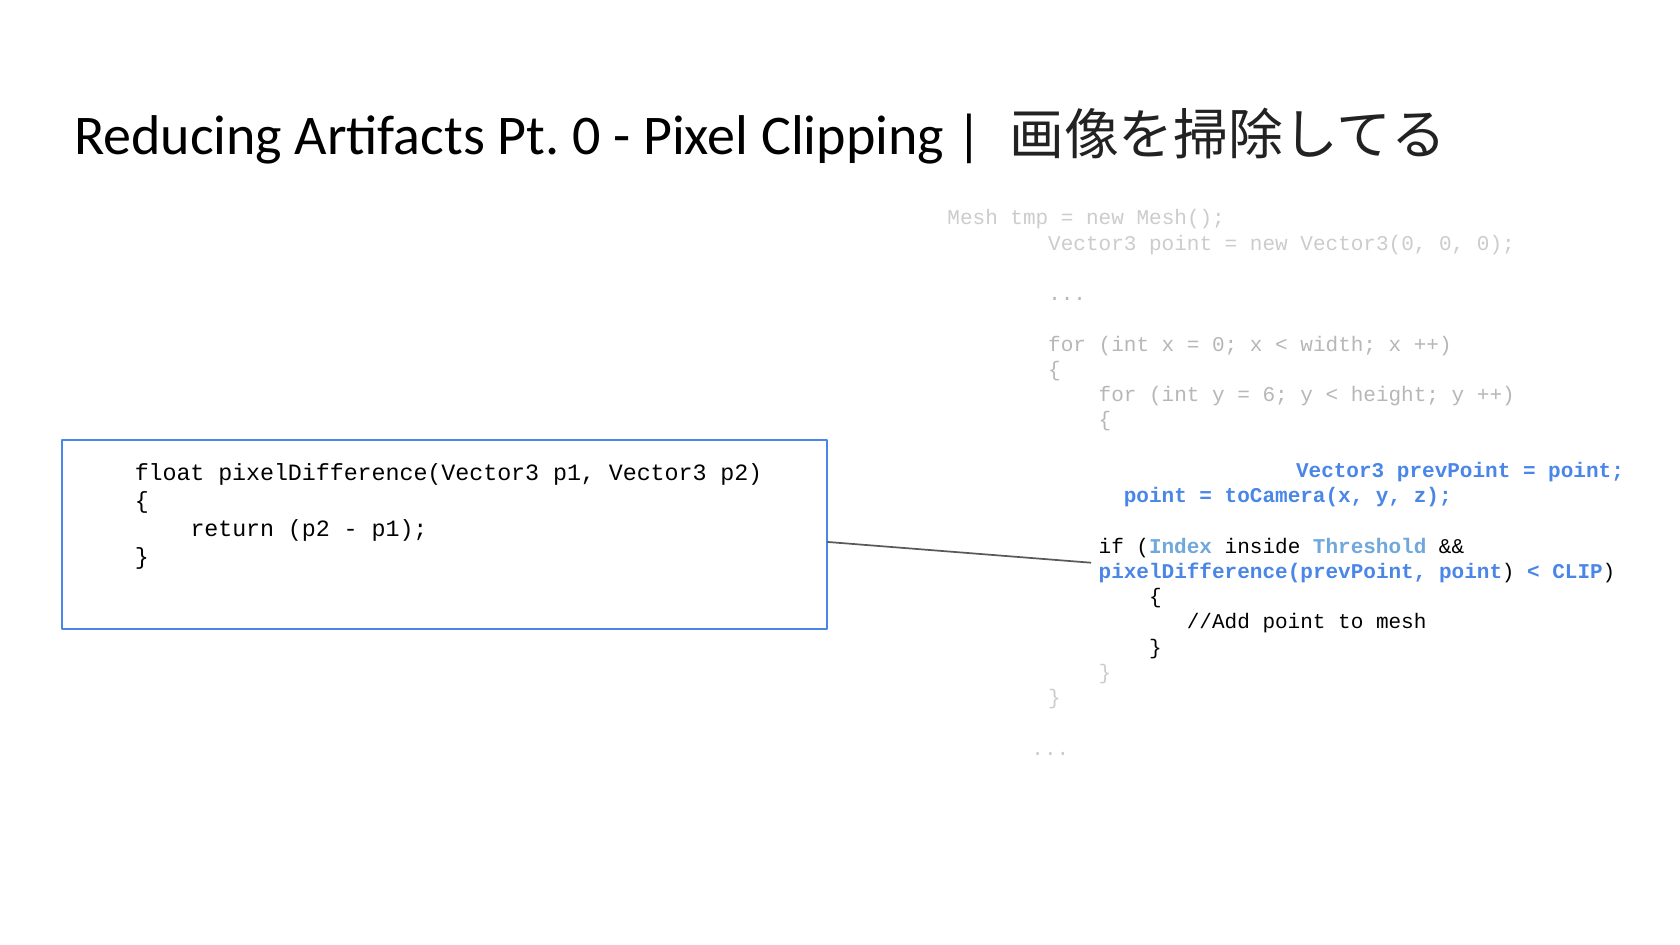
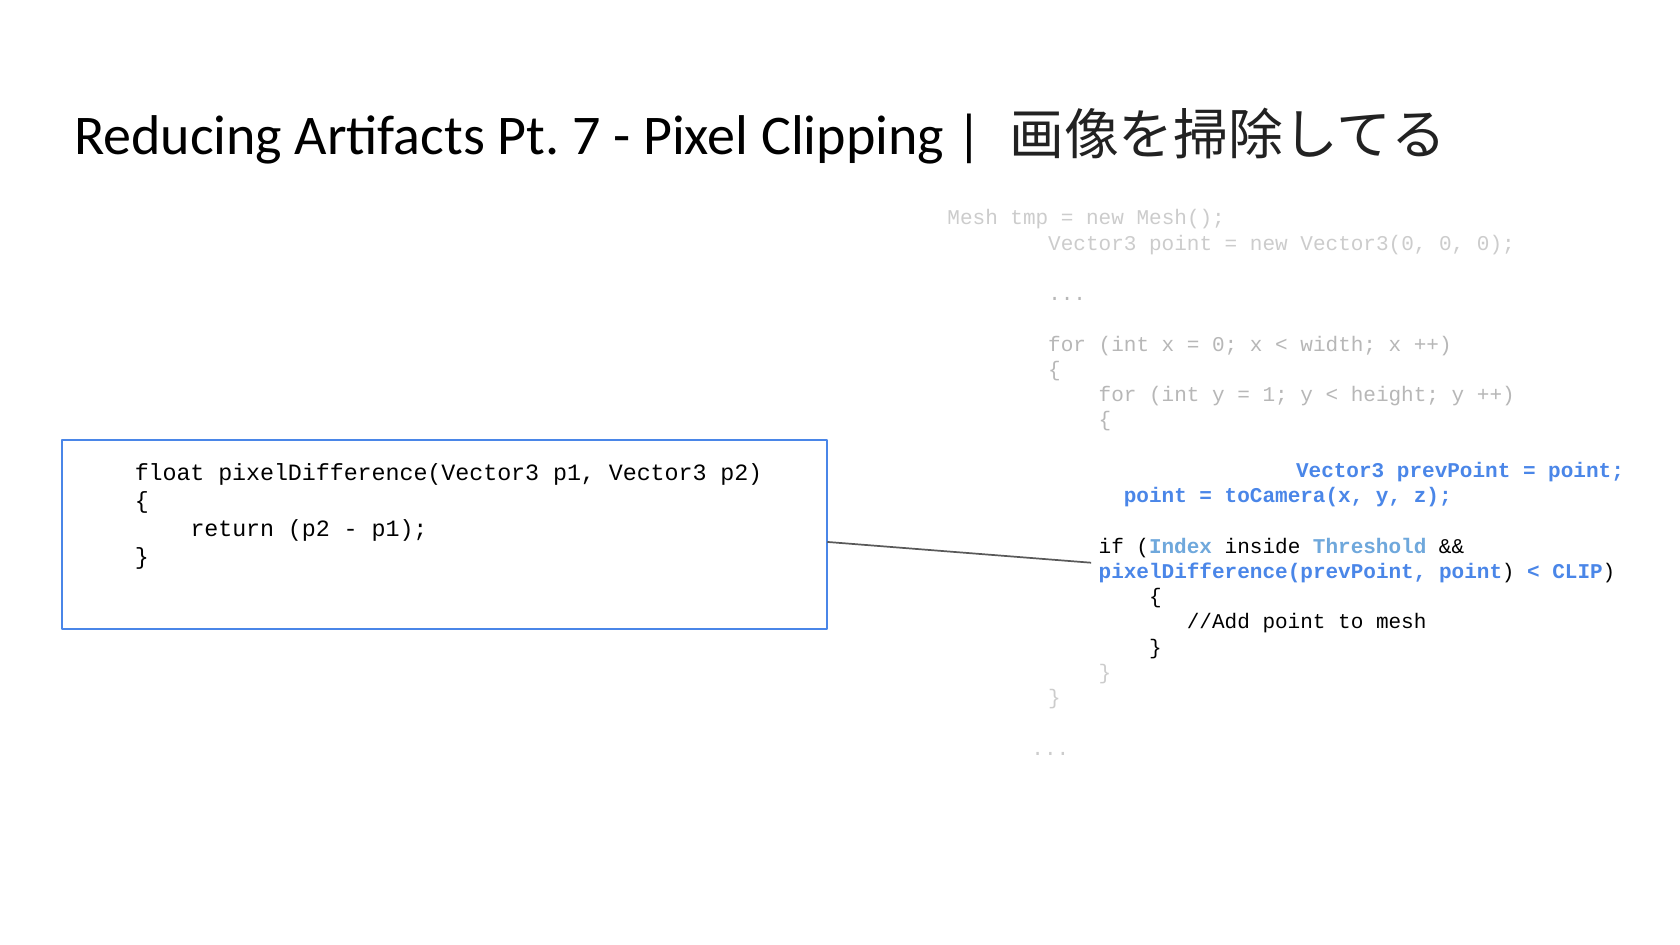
Pt 0: 0 -> 7
6: 6 -> 1
